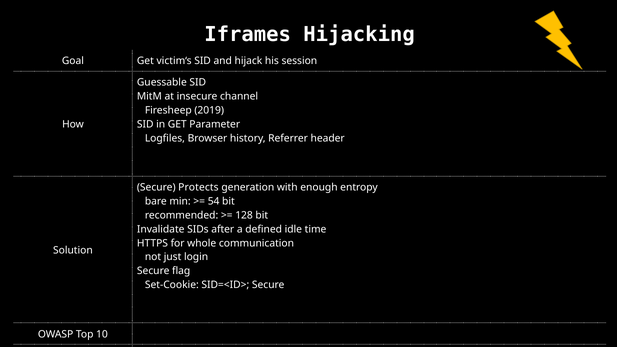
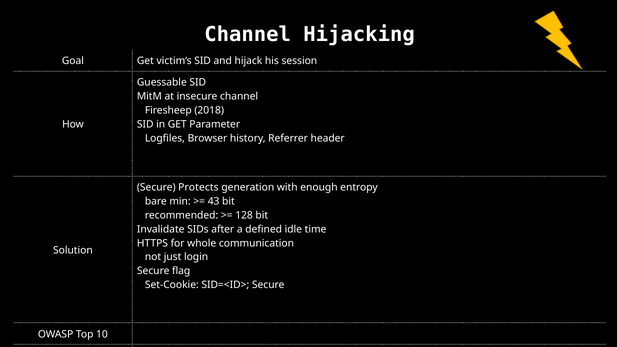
Iframes at (248, 35): Iframes -> Channel
2019: 2019 -> 2018
54: 54 -> 43
